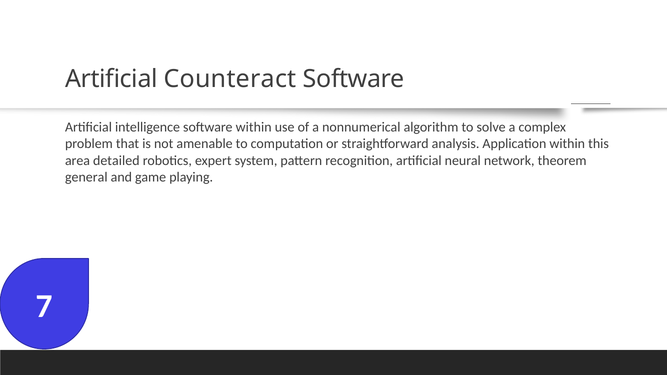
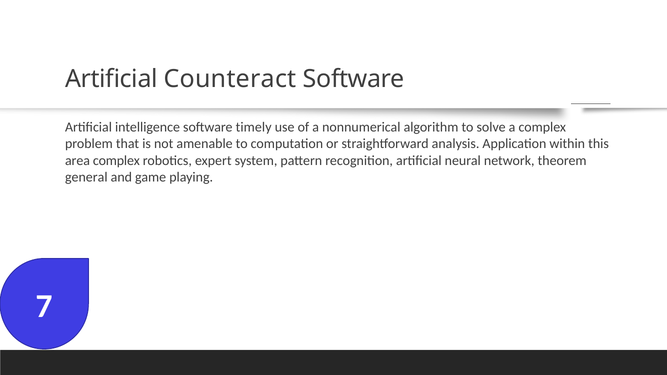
software within: within -> timely
area detailed: detailed -> complex
